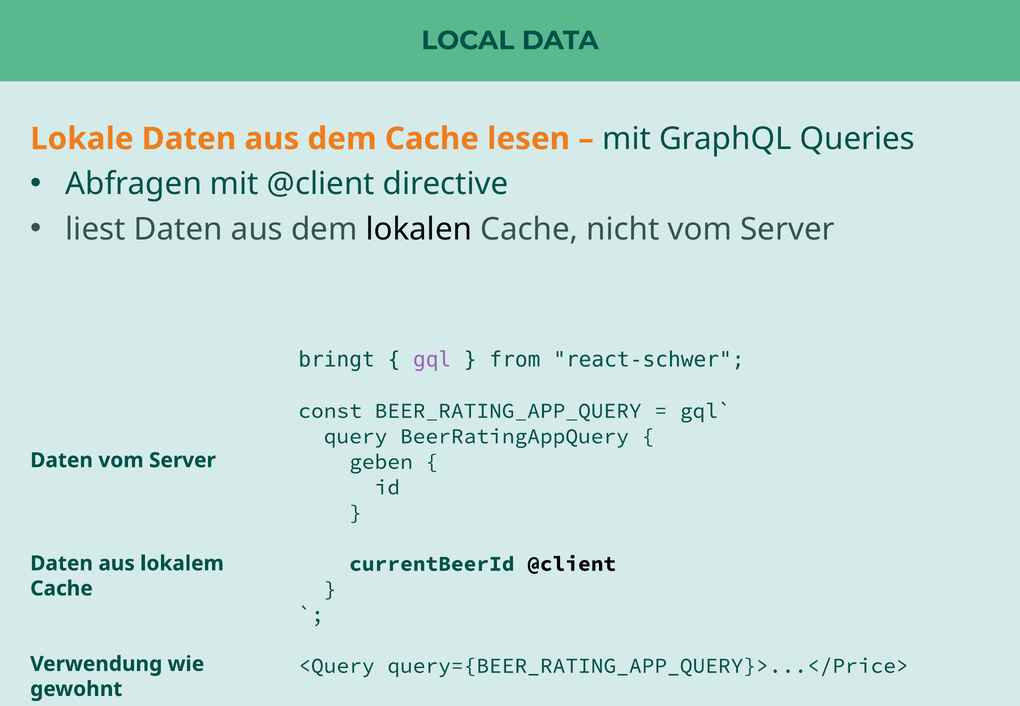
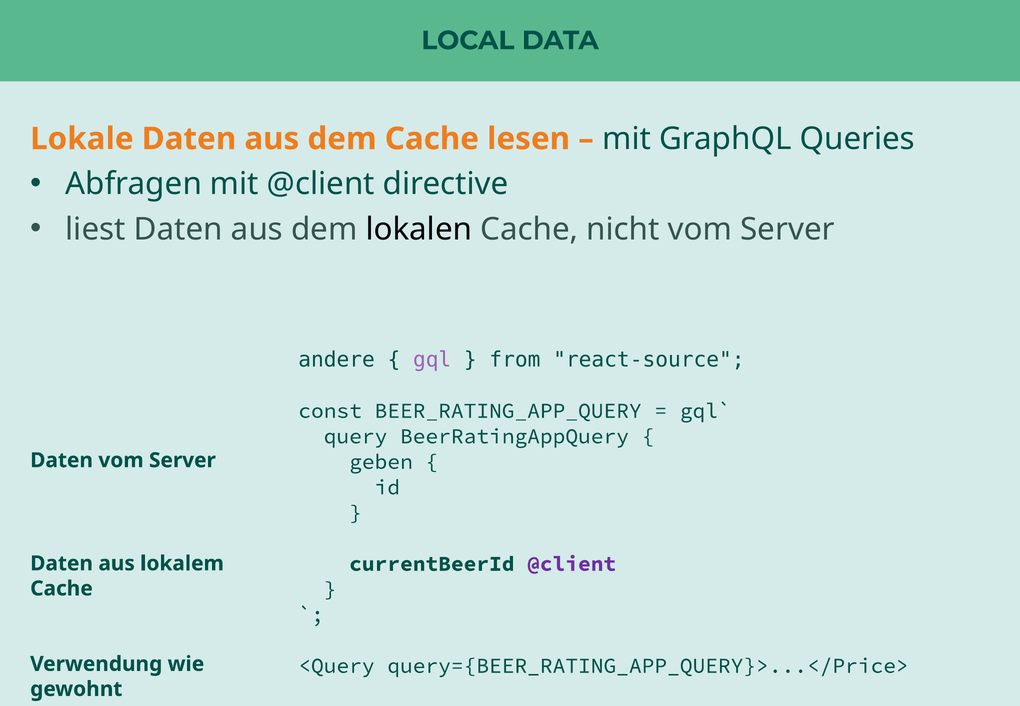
bringt: bringt -> andere
react-schwer: react-schwer -> react-source
@client at (572, 564) colour: black -> purple
